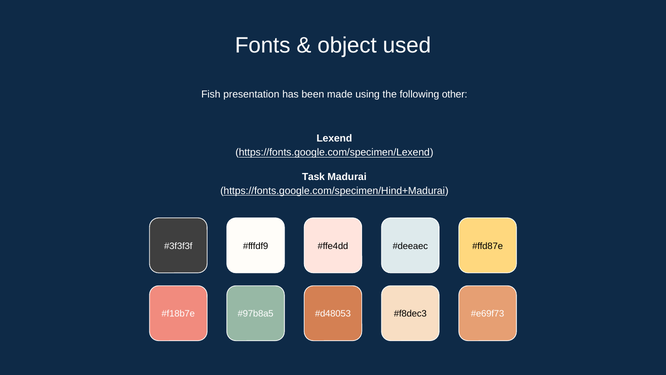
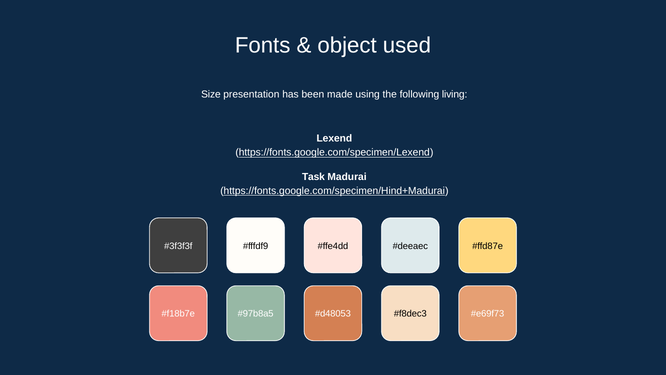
Fish: Fish -> Size
other: other -> living
